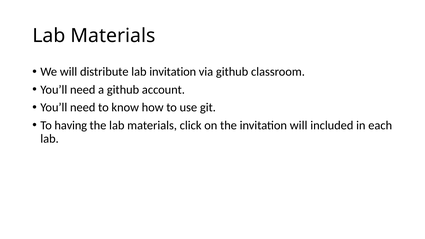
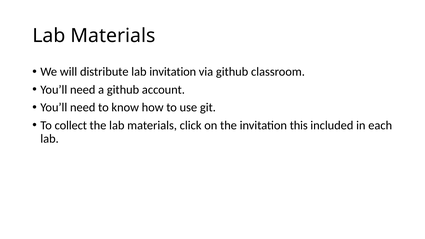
having: having -> collect
invitation will: will -> this
